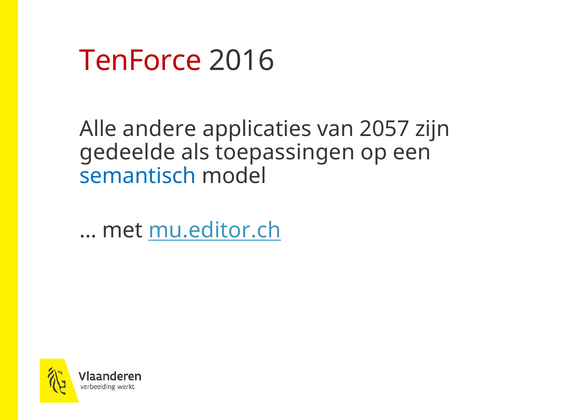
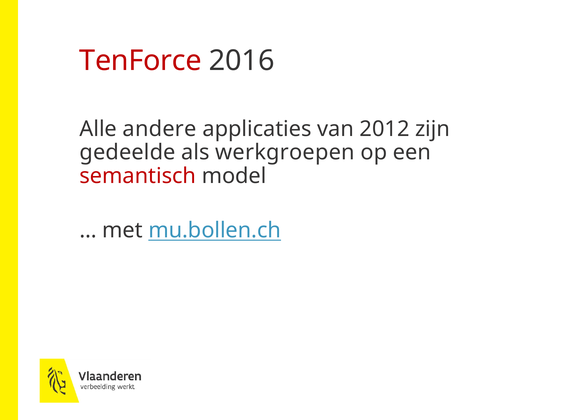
2057: 2057 -> 2012
toepassingen: toepassingen -> werkgroepen
semantisch colour: blue -> red
mu.editor.ch: mu.editor.ch -> mu.bollen.ch
